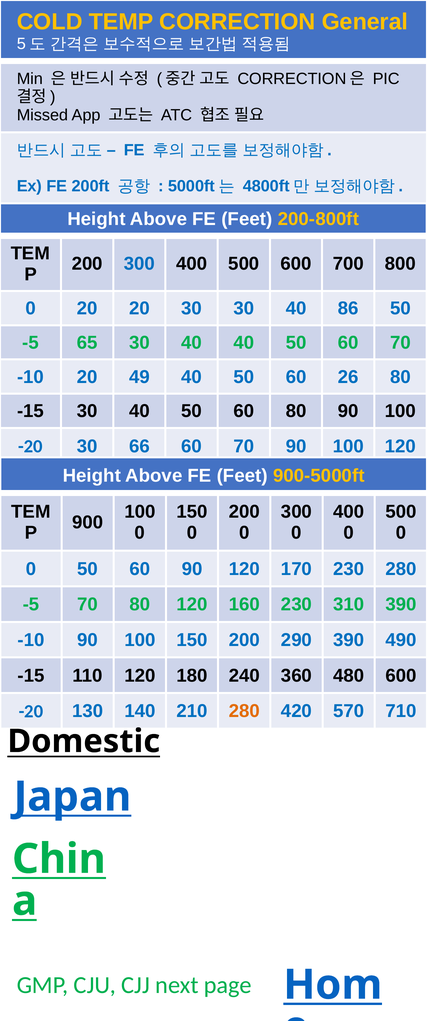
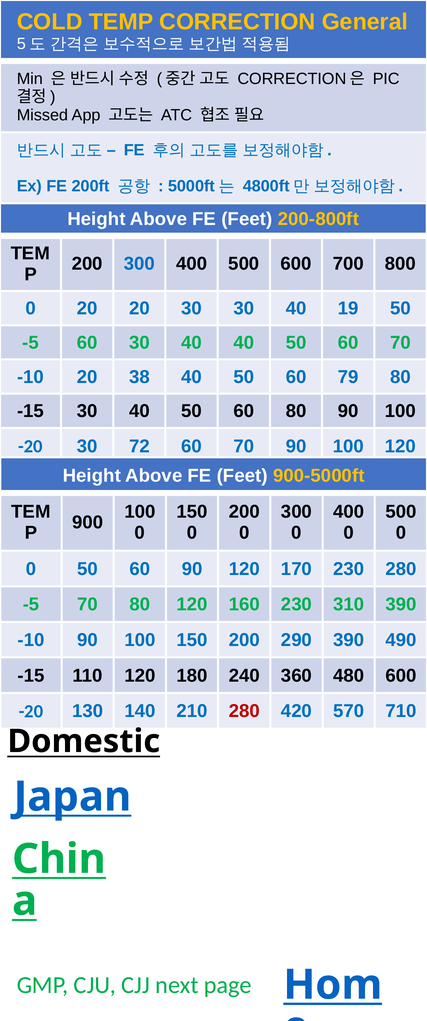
86: 86 -> 19
-5 65: 65 -> 60
49: 49 -> 38
26: 26 -> 79
66: 66 -> 72
280 at (244, 712) colour: orange -> red
